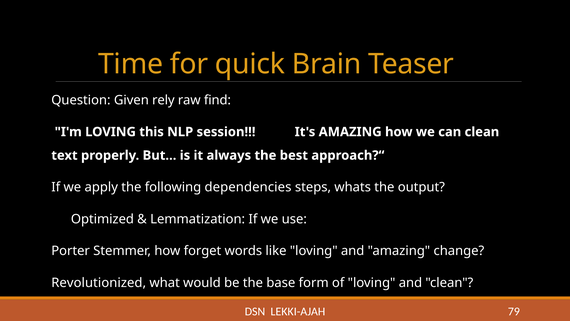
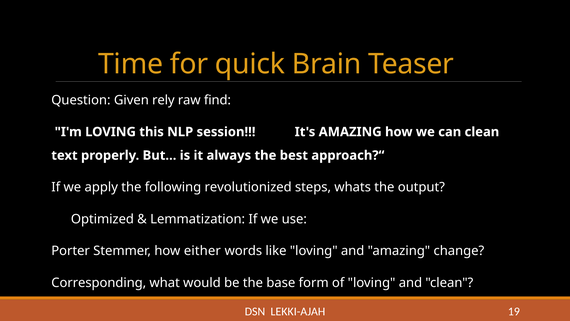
dependencies: dependencies -> revolutionized
forget: forget -> either
Revolutionized: Revolutionized -> Corresponding
79: 79 -> 19
